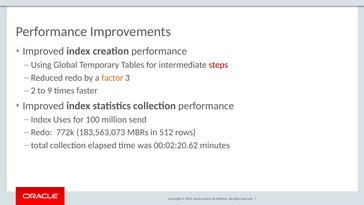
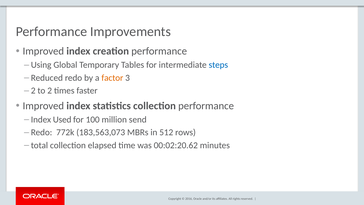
steps colour: red -> blue
to 9: 9 -> 2
Uses: Uses -> Used
